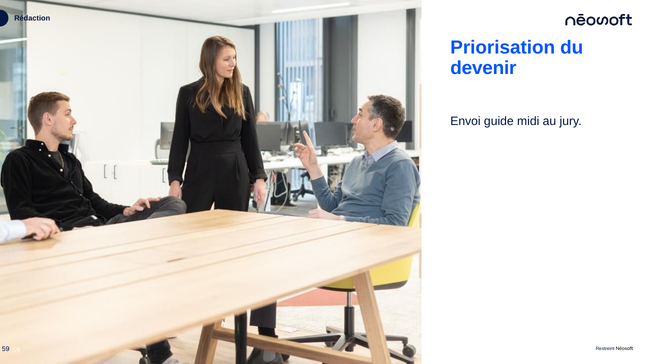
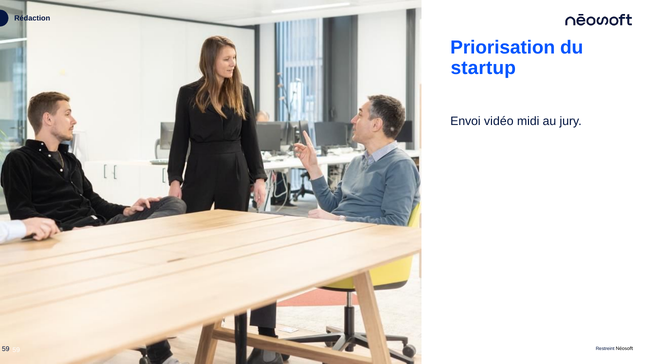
devenir: devenir -> startup
guide: guide -> vidéo
